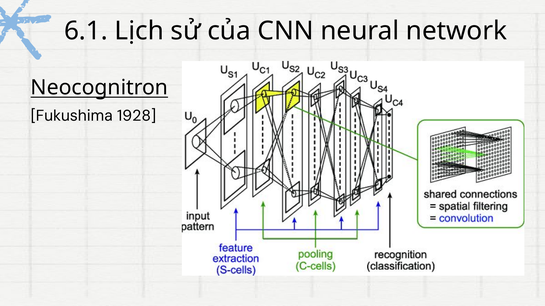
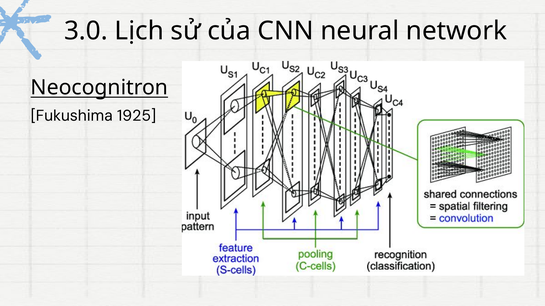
6.1: 6.1 -> 3.0
1928: 1928 -> 1925
